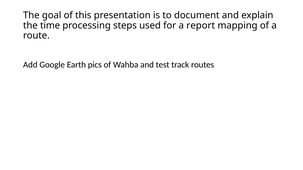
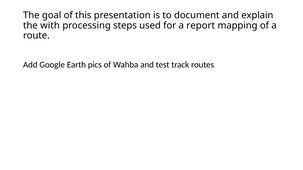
time: time -> with
